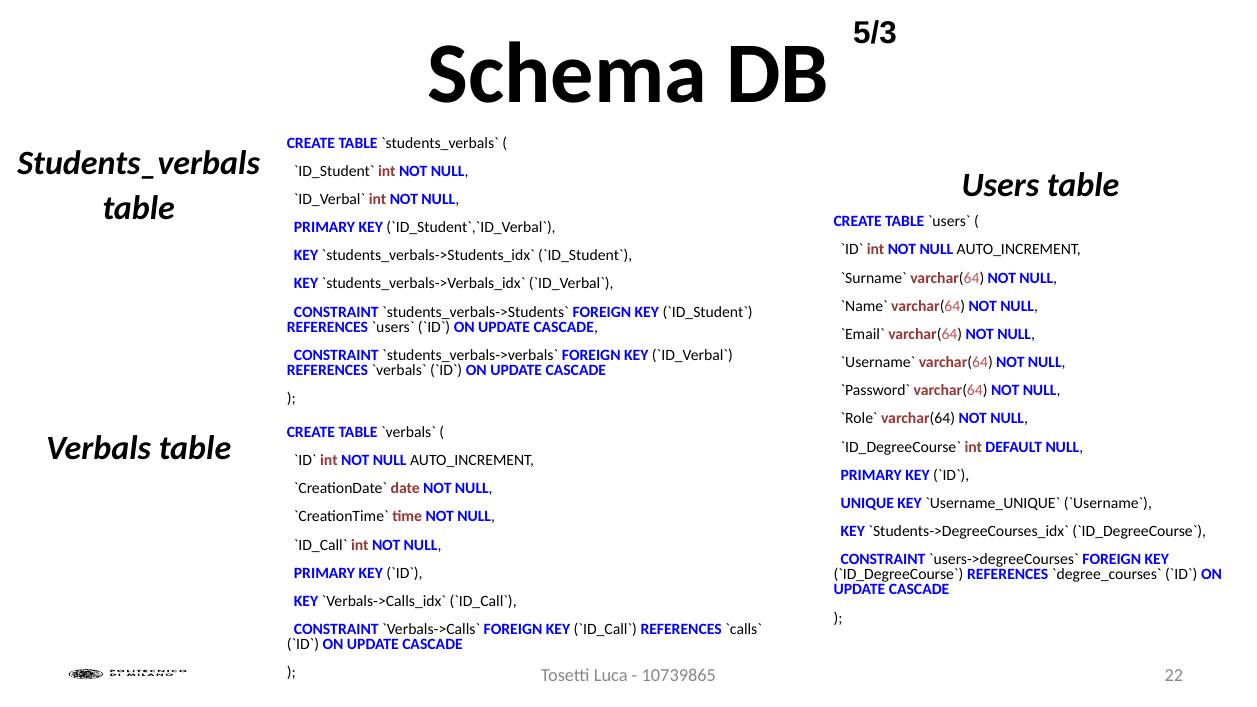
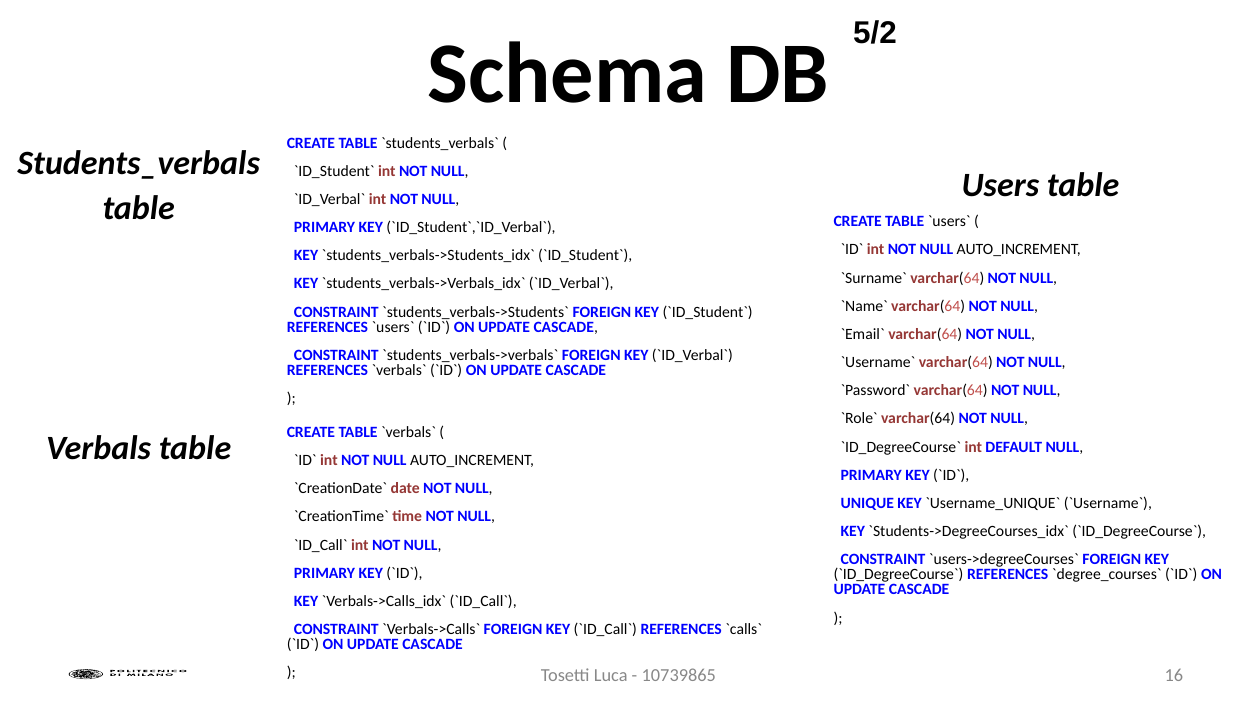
5/3: 5/3 -> 5/2
22: 22 -> 16
